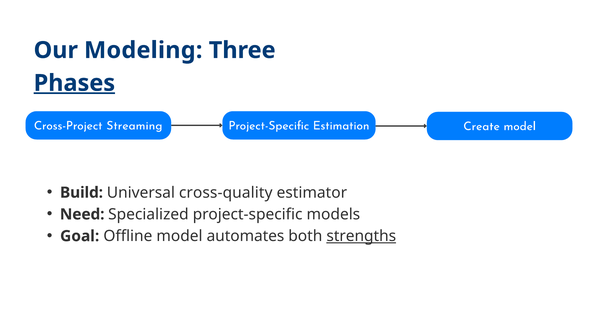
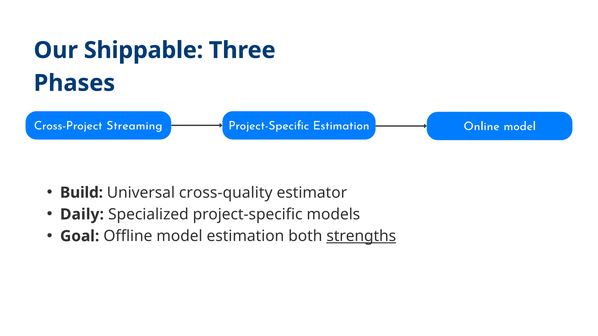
Modeling: Modeling -> Shippable
Phases underline: present -> none
Create: Create -> Online
Need: Need -> Daily
model automates: automates -> estimation
